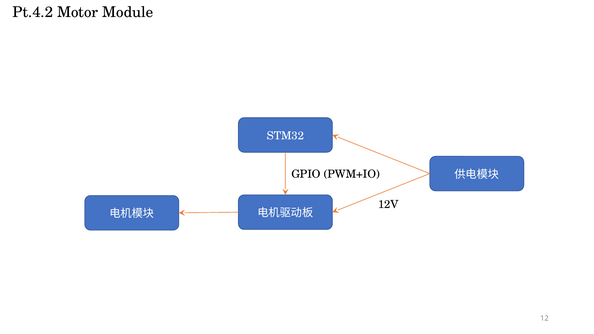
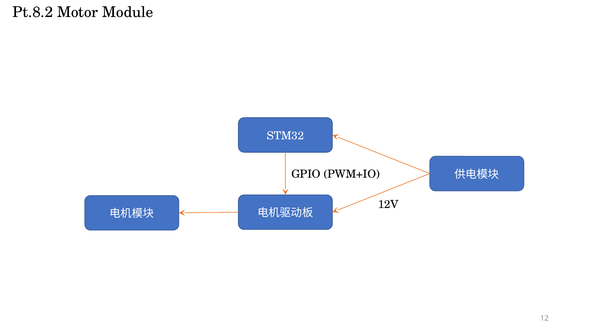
Pt.4.2: Pt.4.2 -> Pt.8.2
